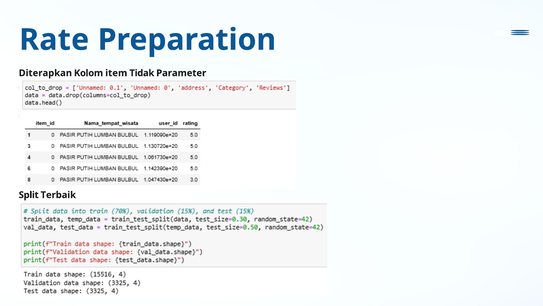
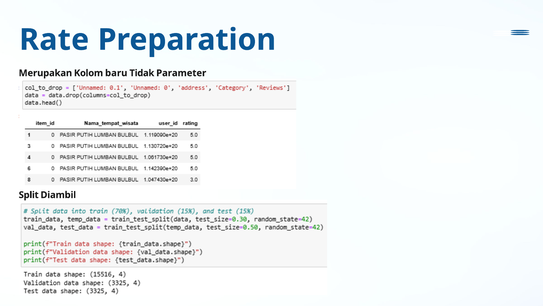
Diterapkan: Diterapkan -> Merupakan
item: item -> baru
Terbaik: Terbaik -> Diambil
